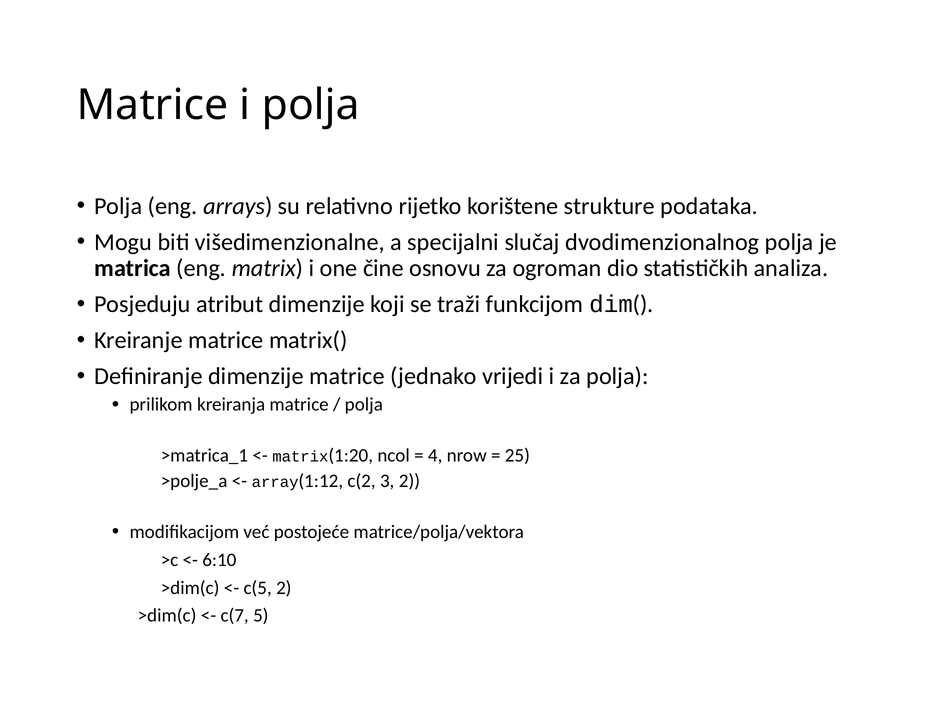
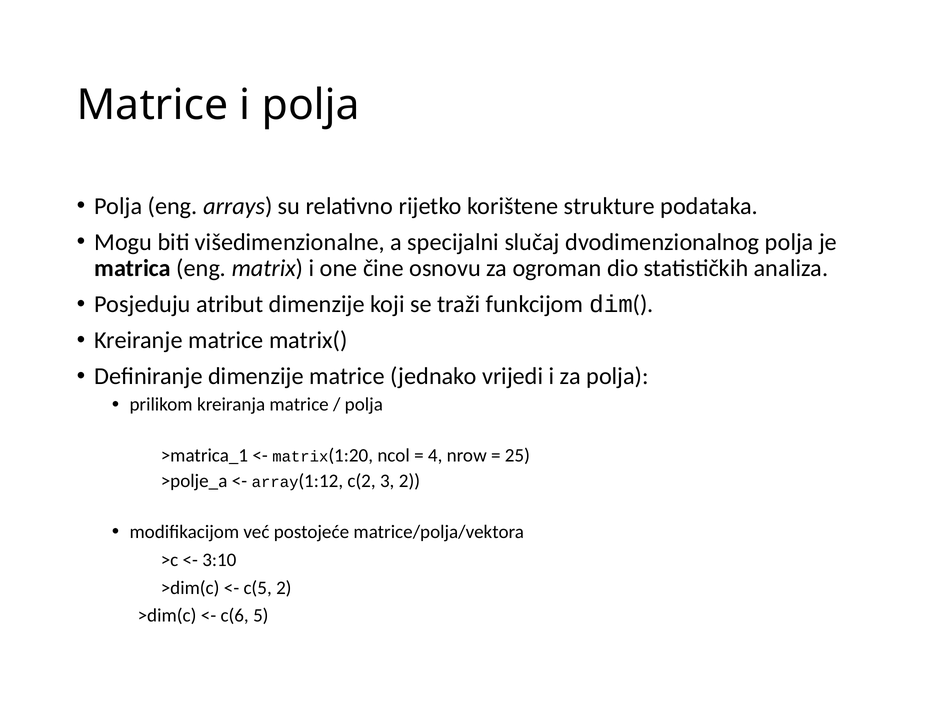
6:10: 6:10 -> 3:10
c(7: c(7 -> c(6
